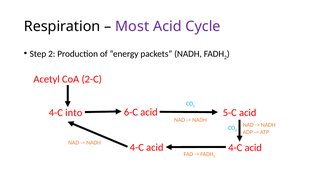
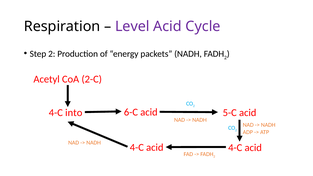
Most: Most -> Level
